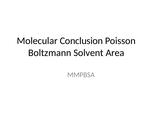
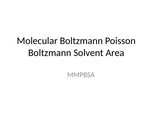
Molecular Conclusion: Conclusion -> Boltzmann
